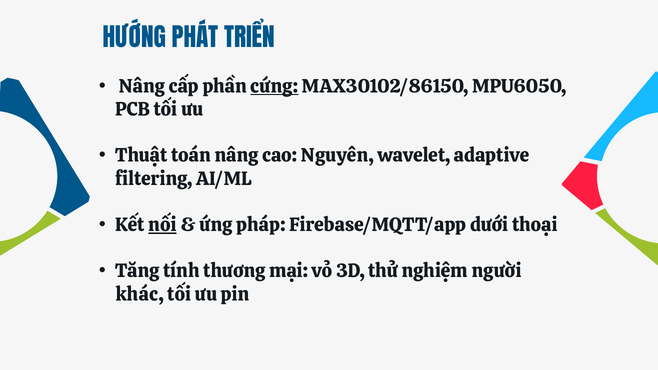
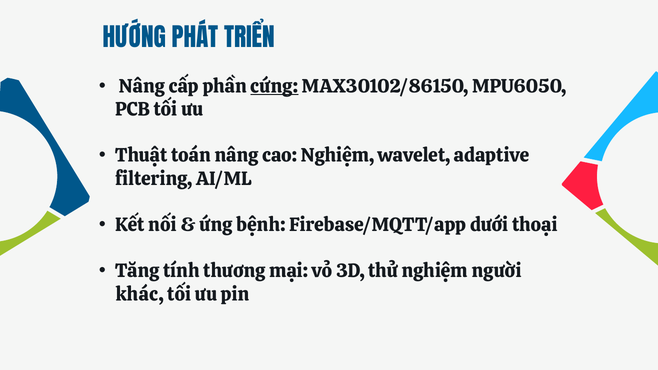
cao Nguyên: Nguyên -> Nghiệm
nối underline: present -> none
pháp: pháp -> bệnh
